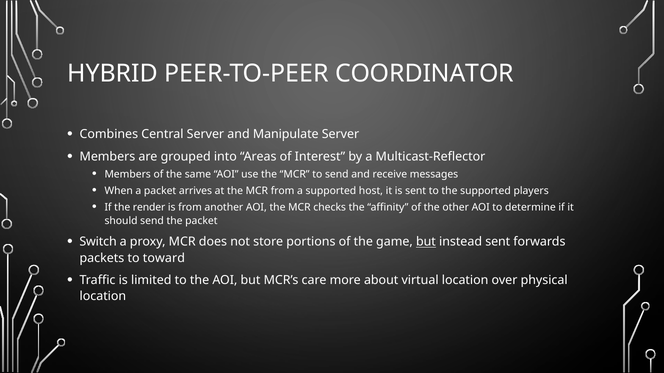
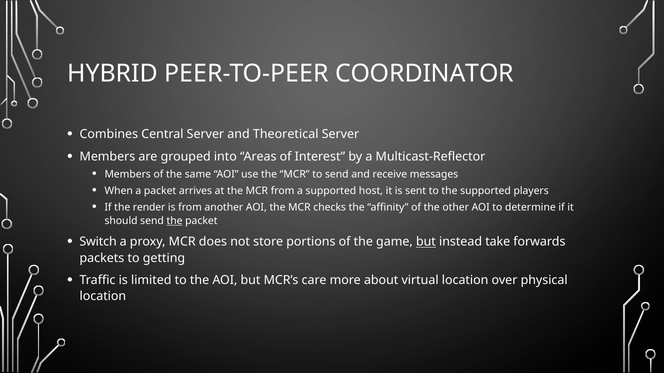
Manipulate: Manipulate -> Theoretical
the at (175, 221) underline: none -> present
instead sent: sent -> take
toward: toward -> getting
